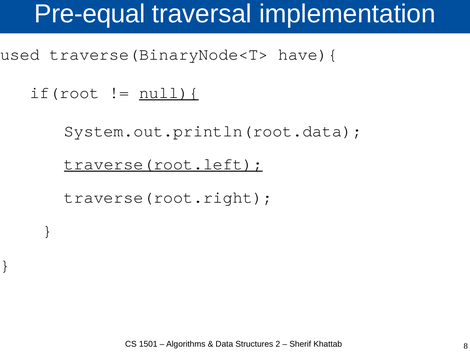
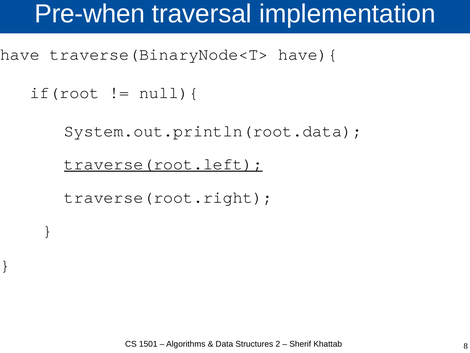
Pre-equal: Pre-equal -> Pre-when
used: used -> have
null){ underline: present -> none
